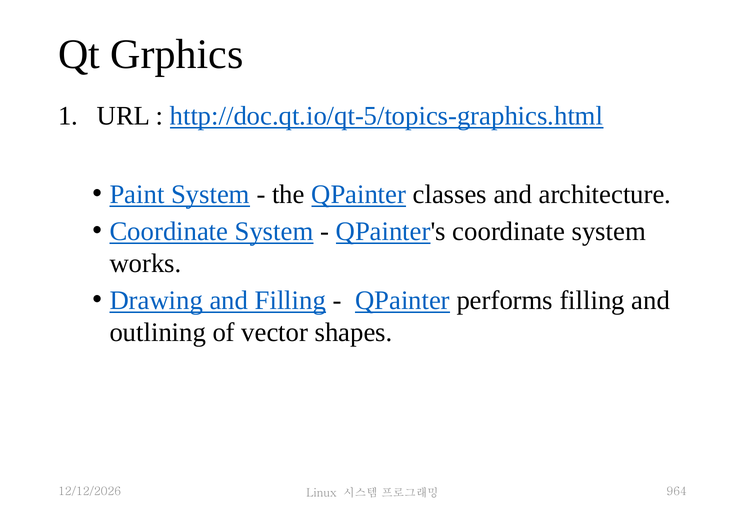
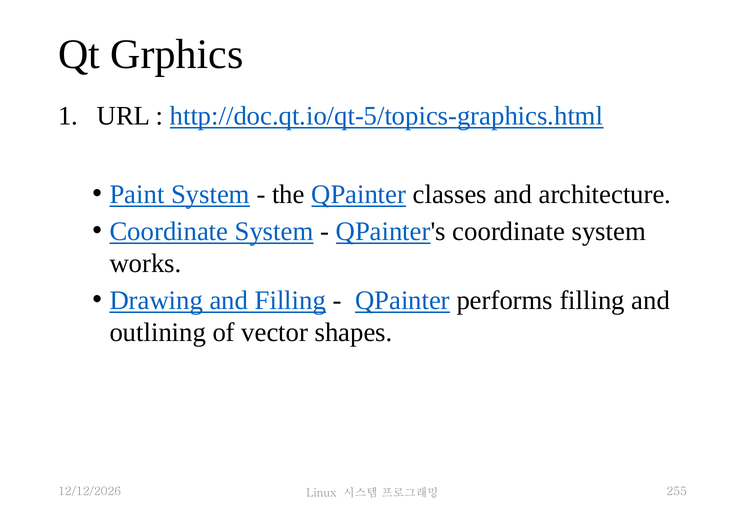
964: 964 -> 255
